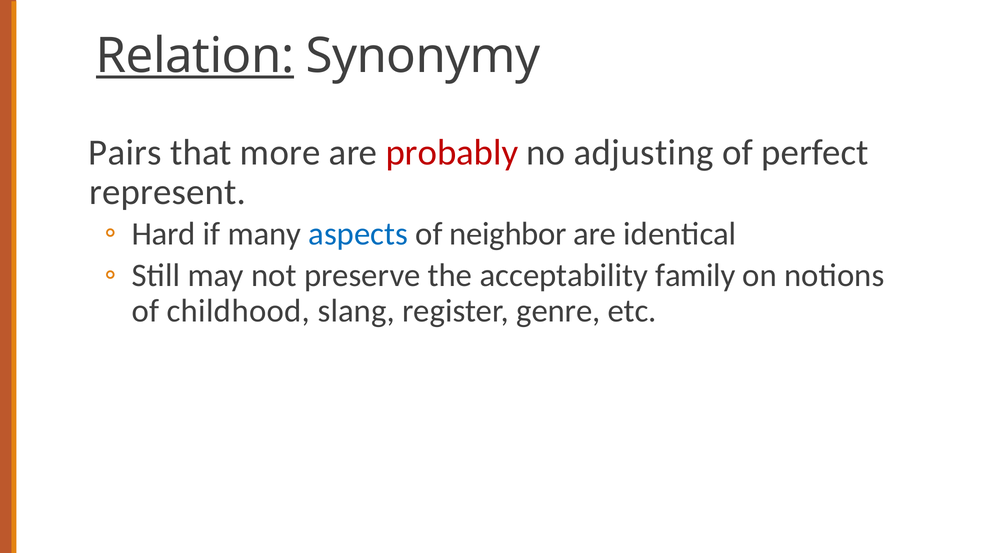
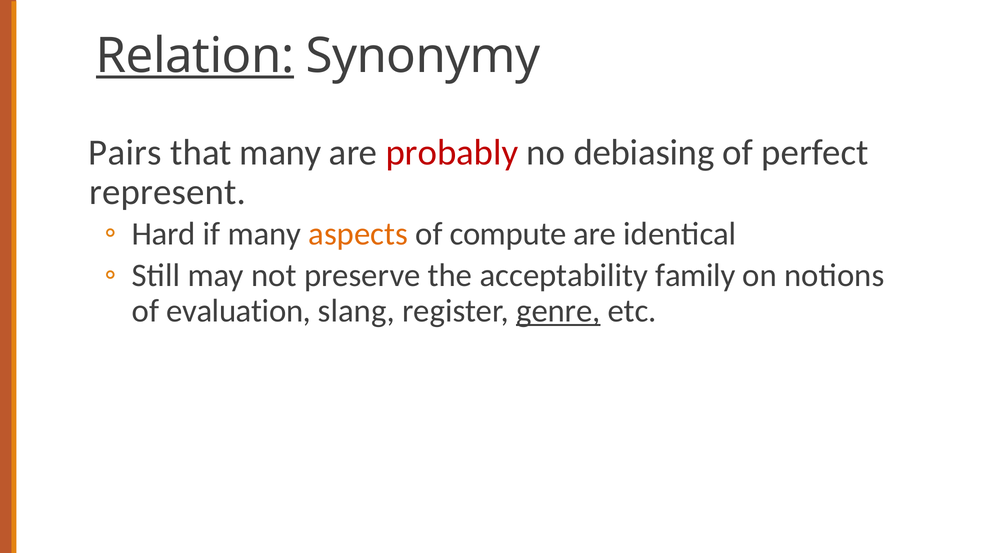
that more: more -> many
adjusting: adjusting -> debiasing
aspects colour: blue -> orange
neighbor: neighbor -> compute
childhood: childhood -> evaluation
genre underline: none -> present
